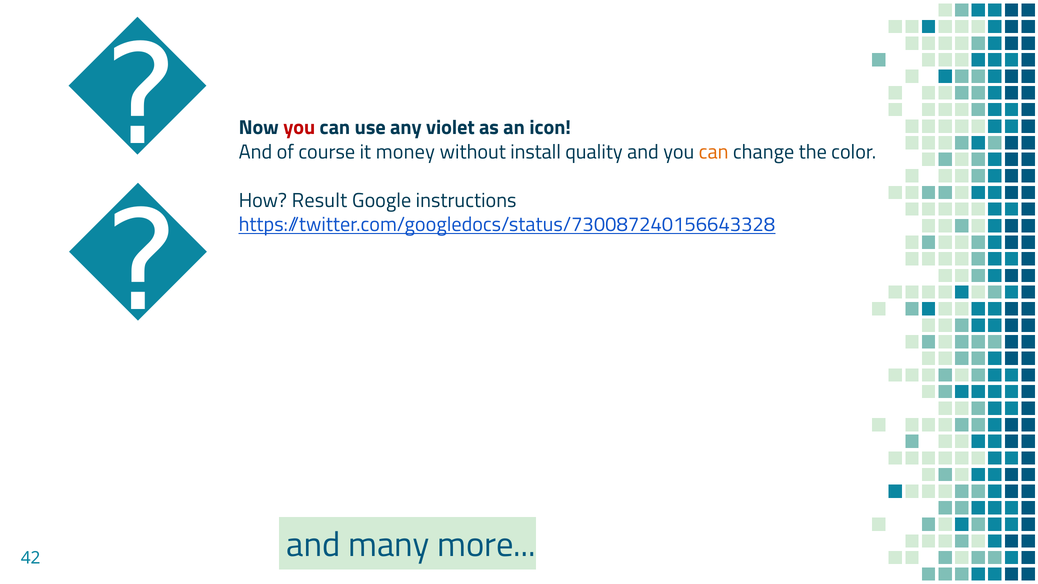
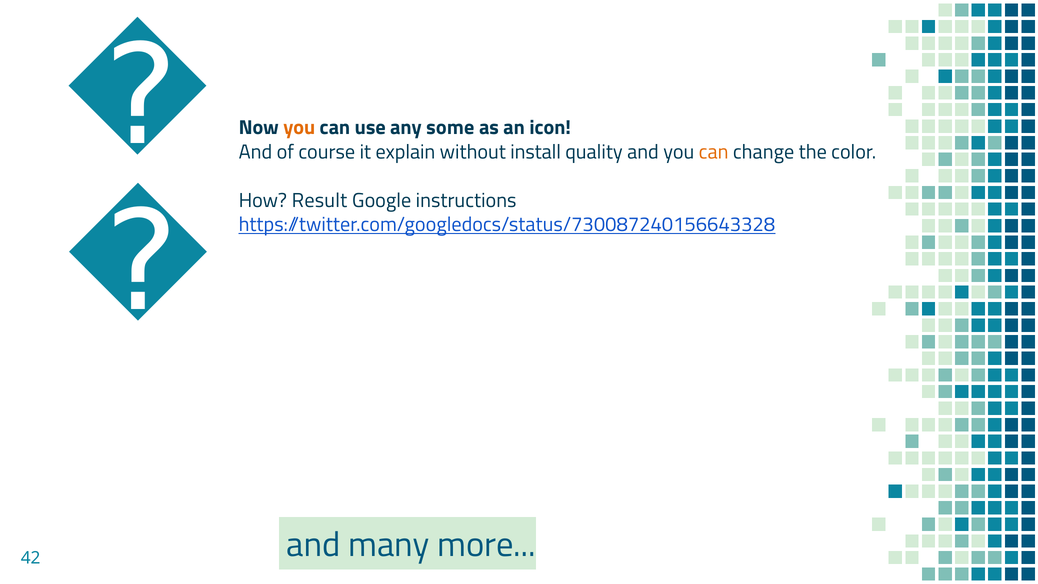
you at (299, 128) colour: red -> orange
violet: violet -> some
money: money -> explain
